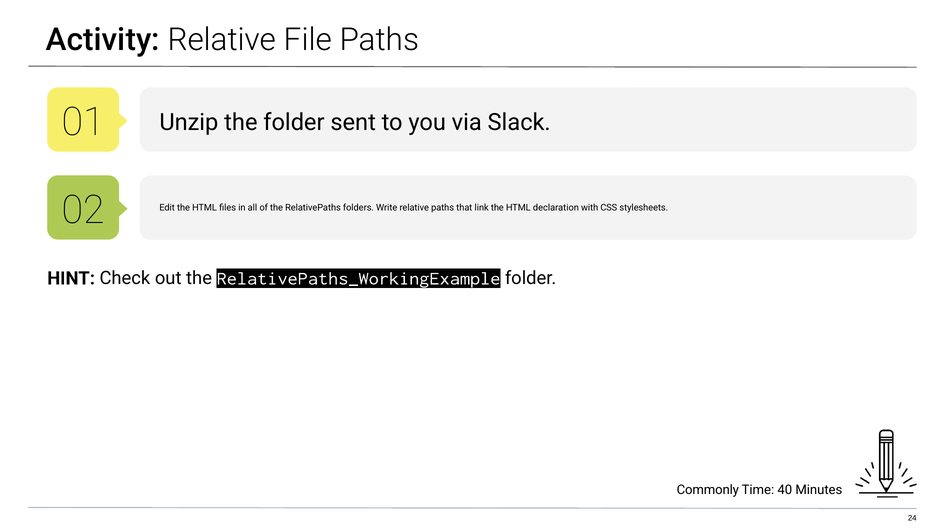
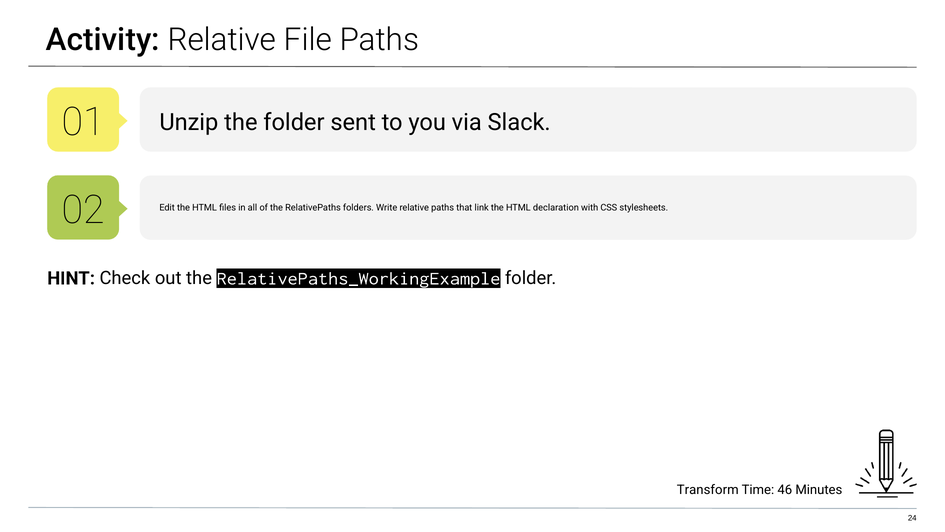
Commonly: Commonly -> Transform
40: 40 -> 46
